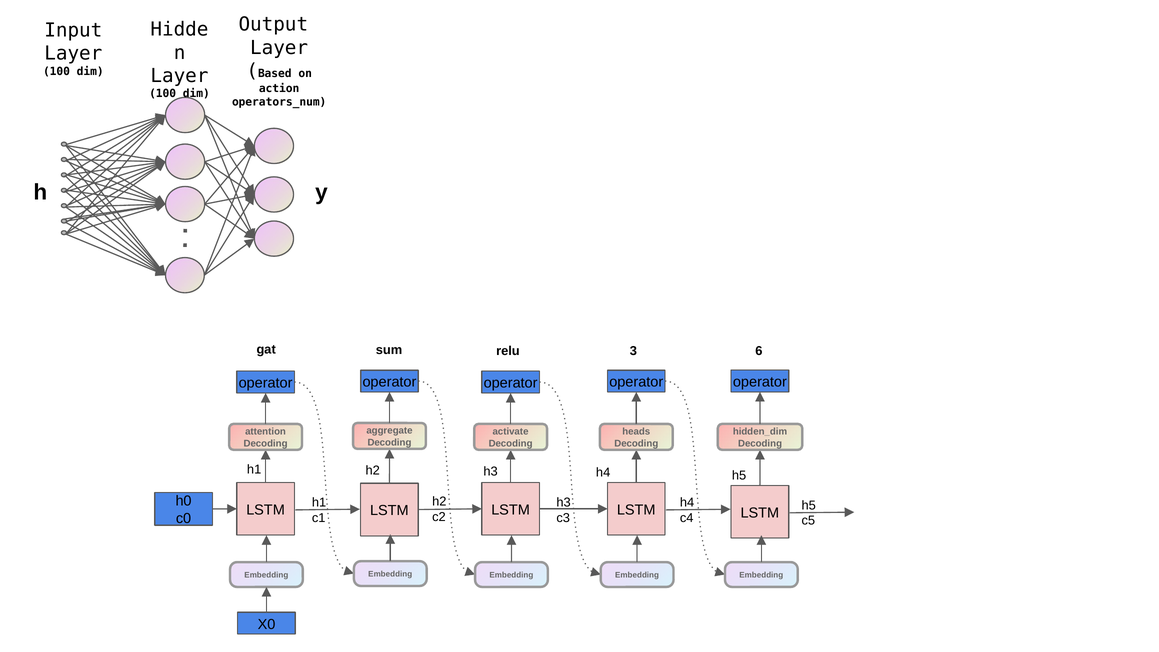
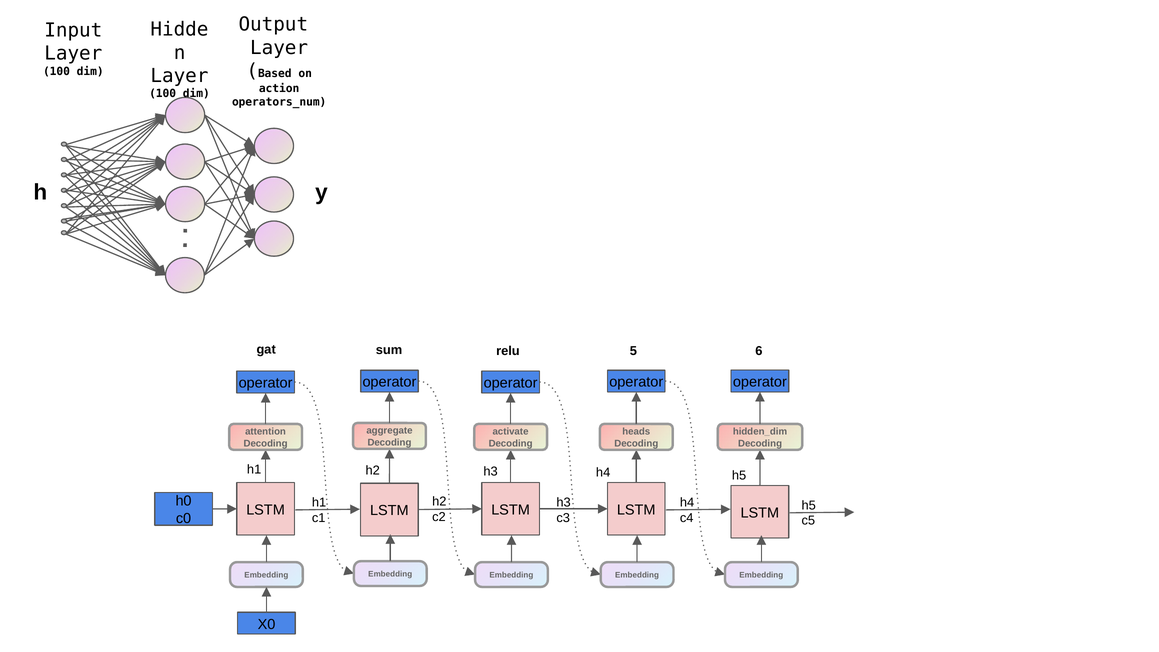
3: 3 -> 5
